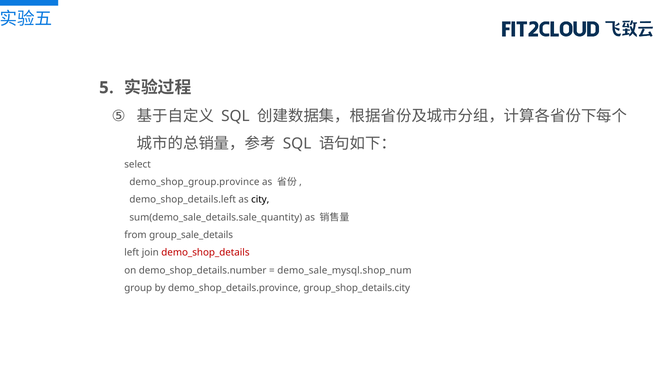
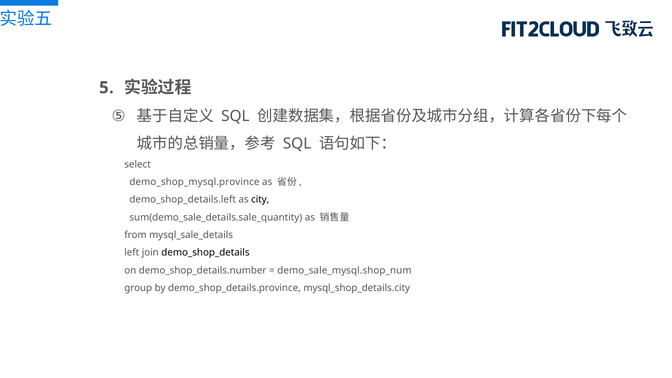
demo_shop_group.province: demo_shop_group.province -> demo_shop_mysql.province
group_sale_details: group_sale_details -> mysql_sale_details
demo_shop_details colour: red -> black
group_shop_details.city: group_shop_details.city -> mysql_shop_details.city
